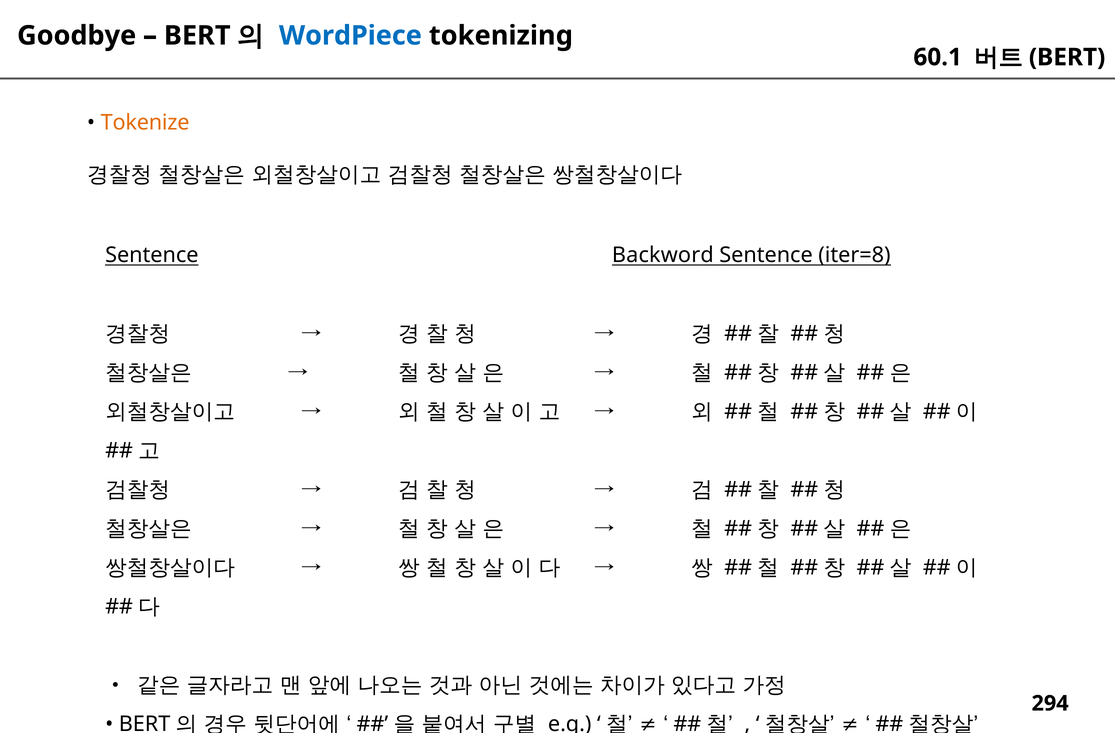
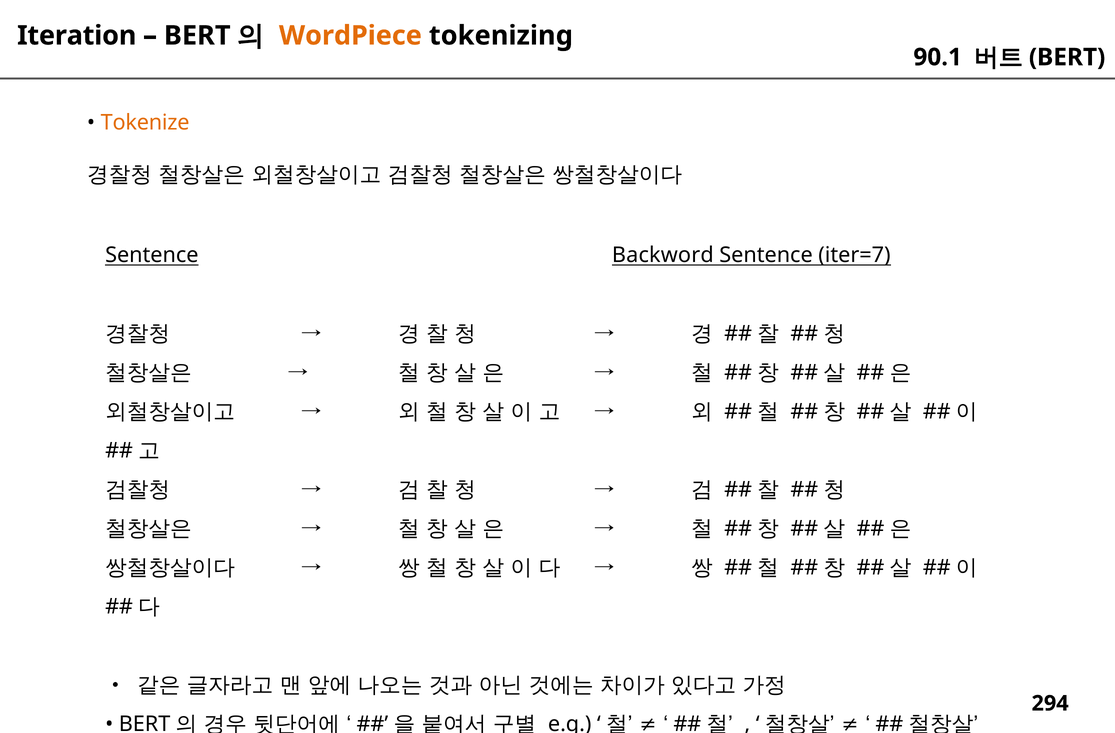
Goodbye: Goodbye -> Iteration
WordPiece colour: blue -> orange
60.1: 60.1 -> 90.1
iter=8: iter=8 -> iter=7
